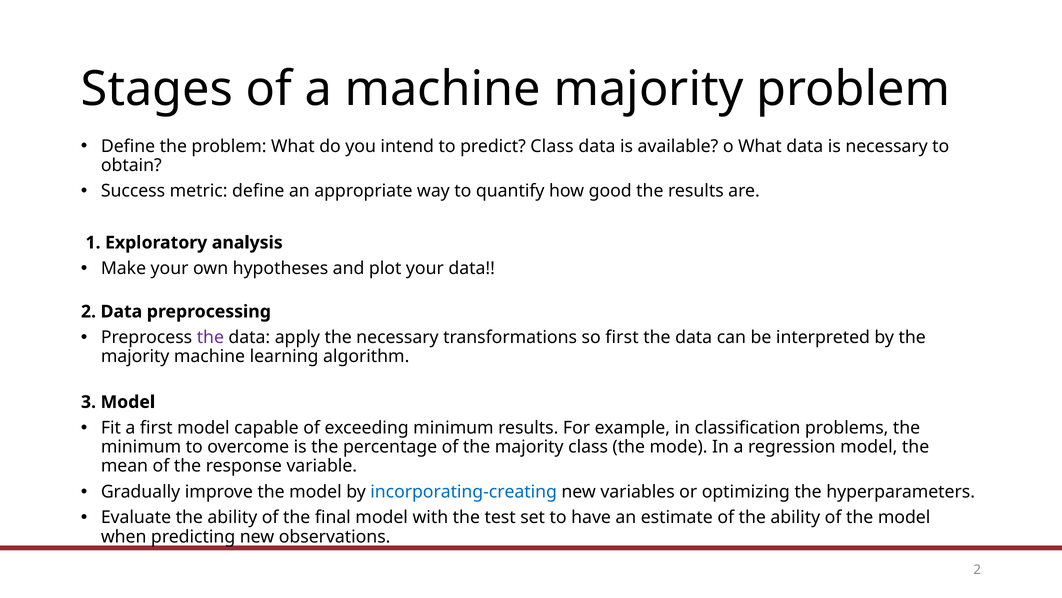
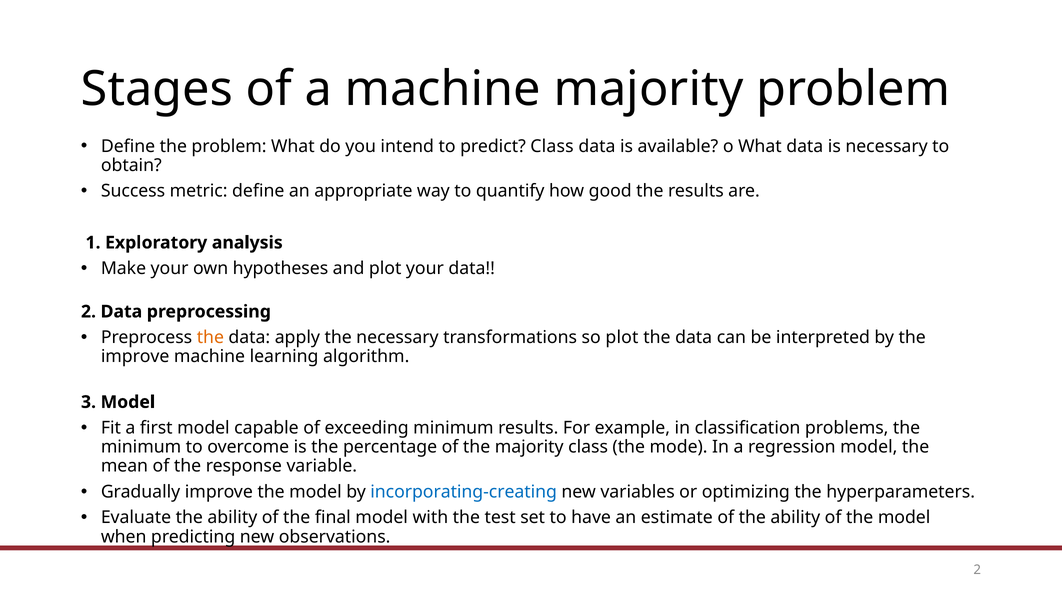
the at (210, 337) colour: purple -> orange
so first: first -> plot
majority at (135, 356): majority -> improve
